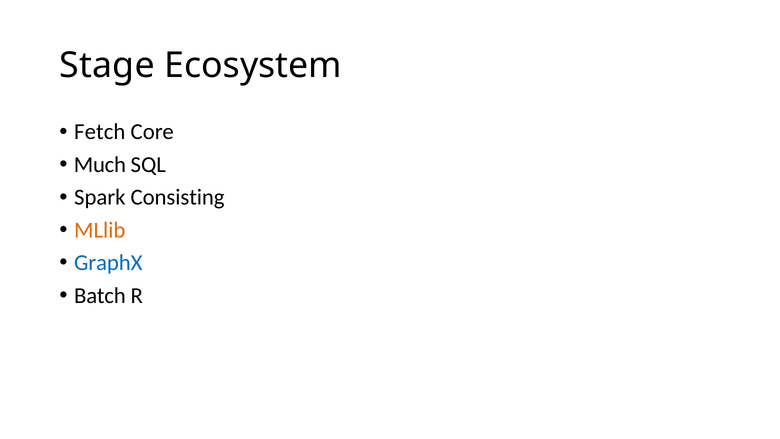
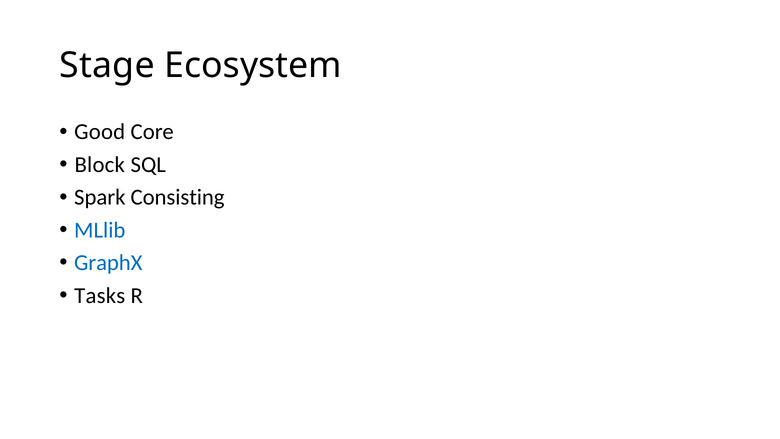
Fetch: Fetch -> Good
Much: Much -> Block
MLlib colour: orange -> blue
Batch: Batch -> Tasks
